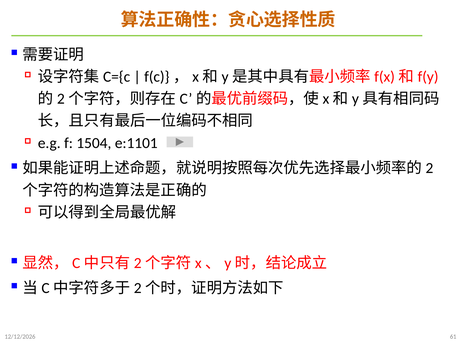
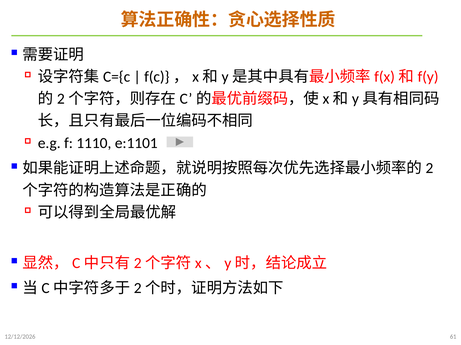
1504: 1504 -> 1110
